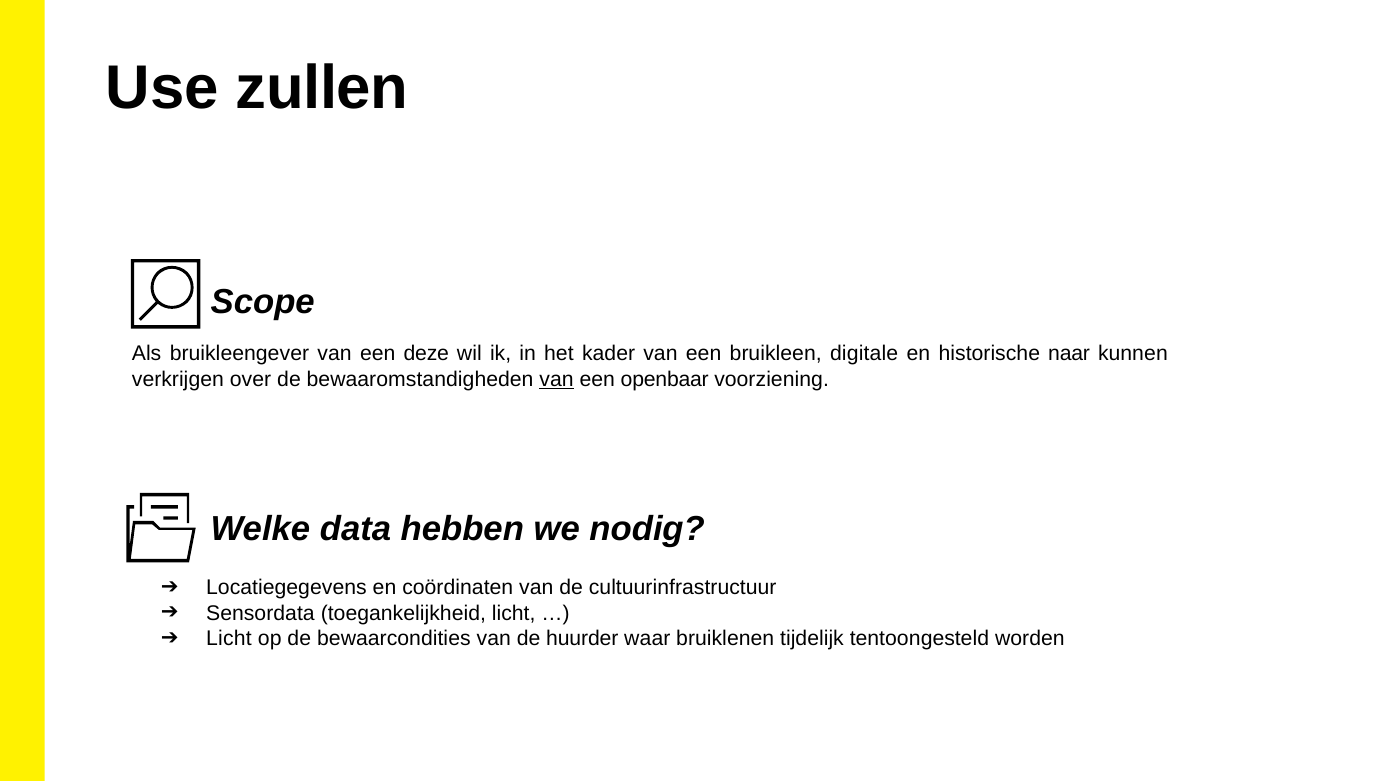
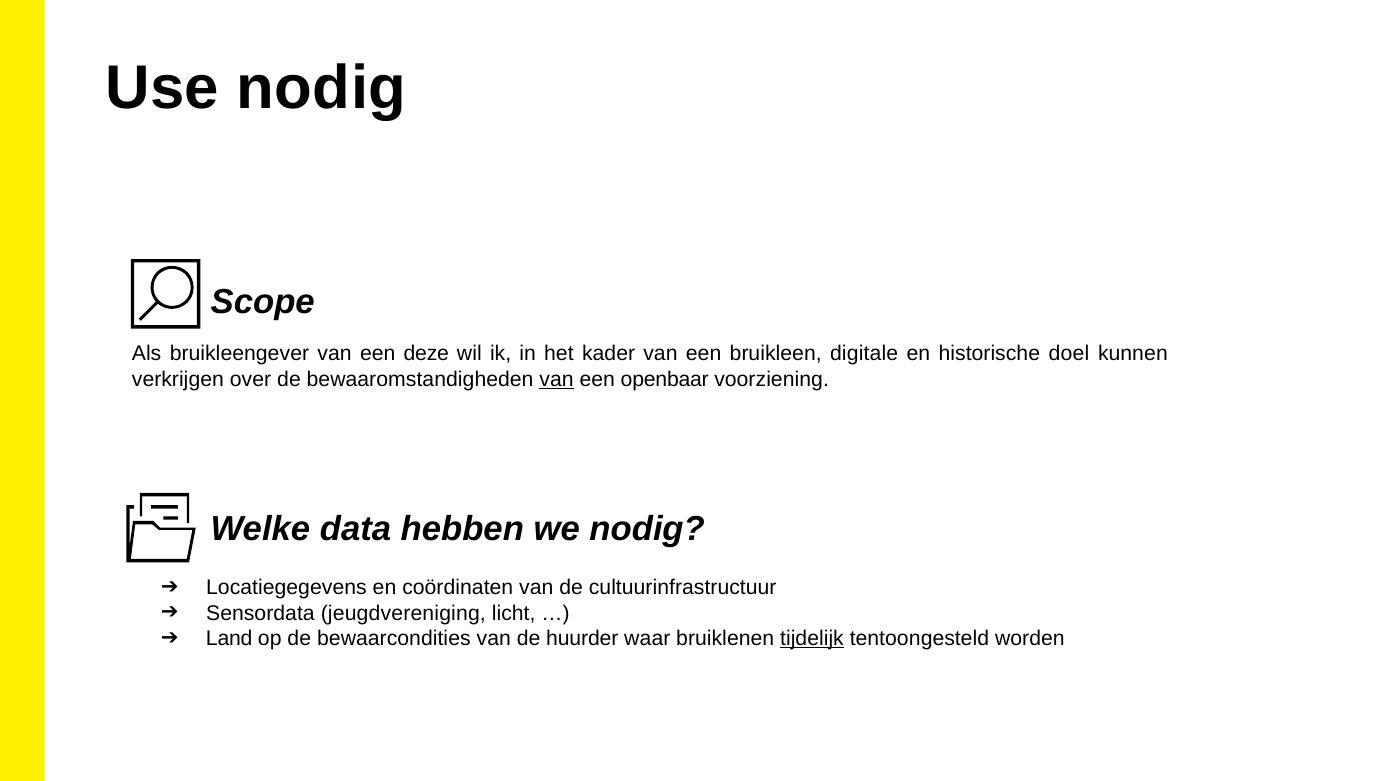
Use zullen: zullen -> nodig
naar: naar -> doel
toegankelijkheid: toegankelijkheid -> jeugdvereniging
Licht at (229, 638): Licht -> Land
tijdelijk underline: none -> present
